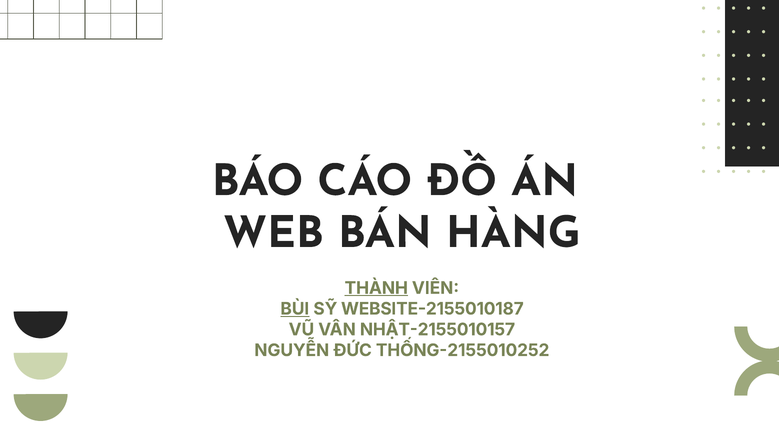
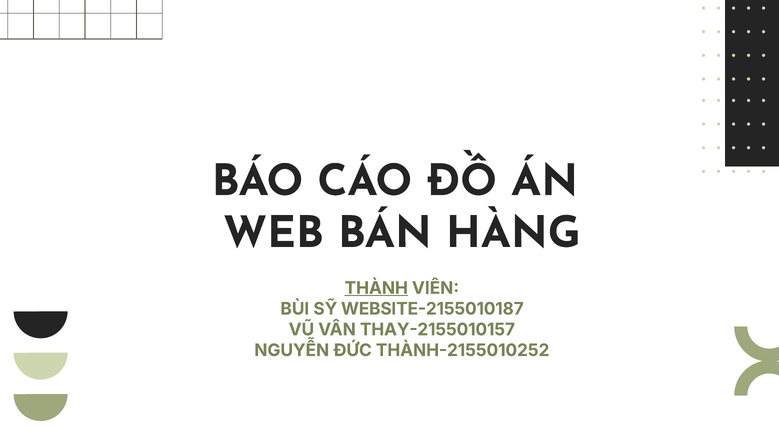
BÙI underline: present -> none
NHẬT-2155010157: NHẬT-2155010157 -> THAY-2155010157
THỐNG-2155010252: THỐNG-2155010252 -> THÀNH-2155010252
